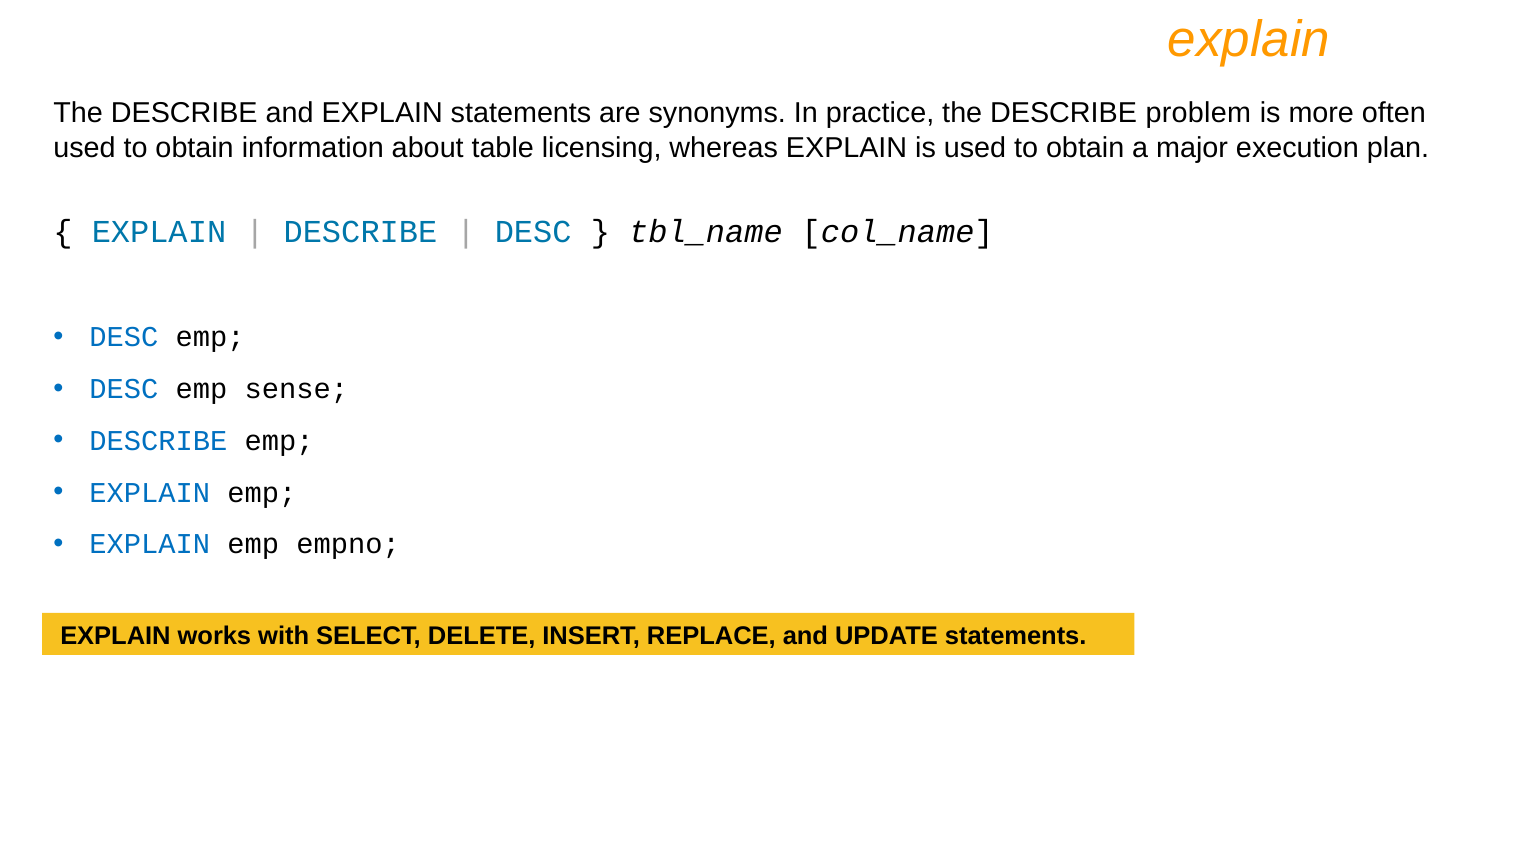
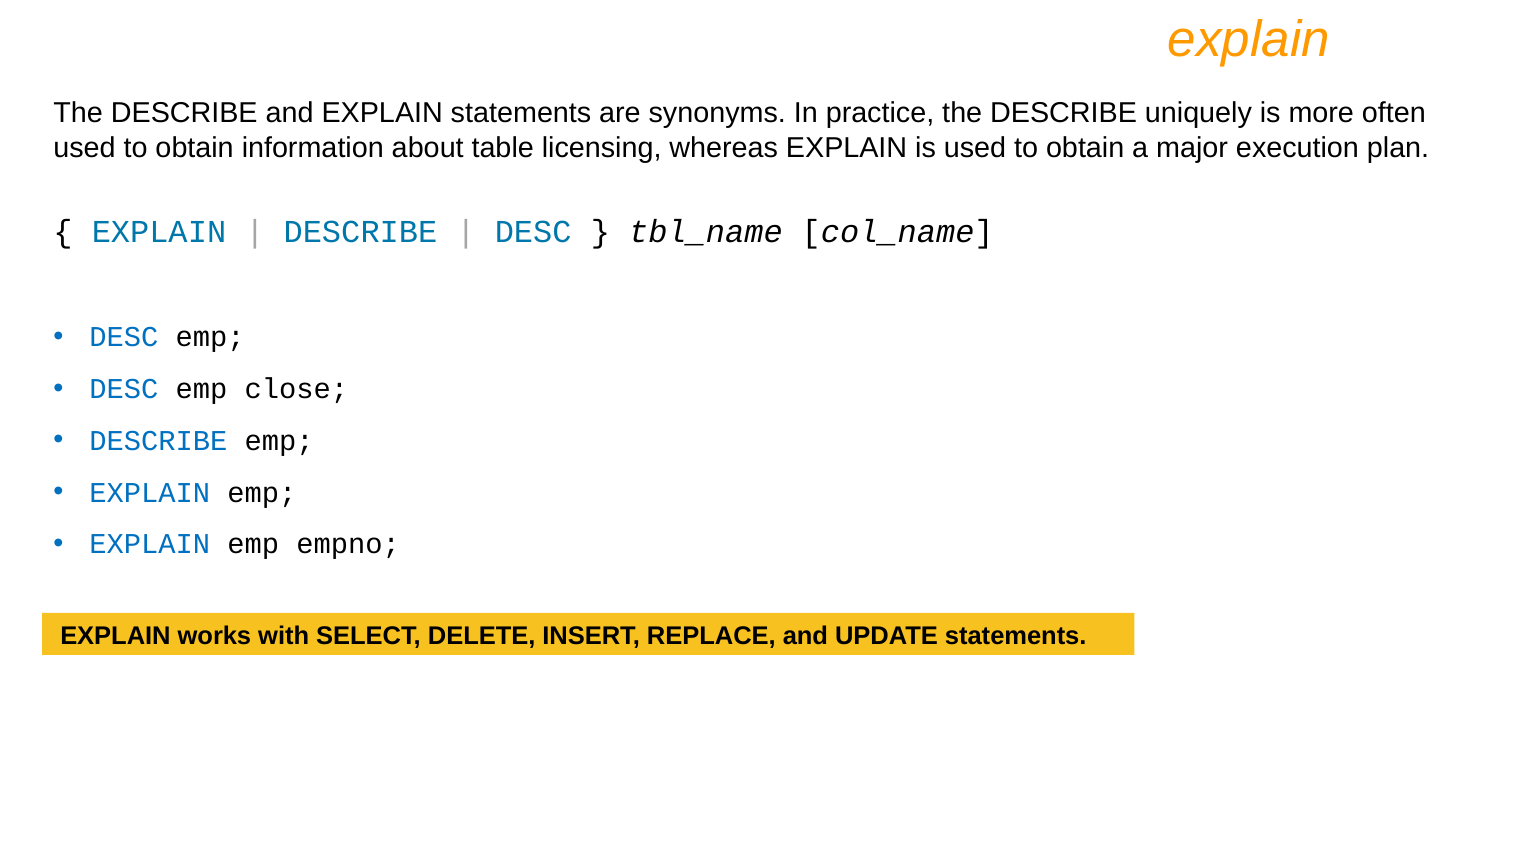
problem: problem -> uniquely
sense: sense -> close
